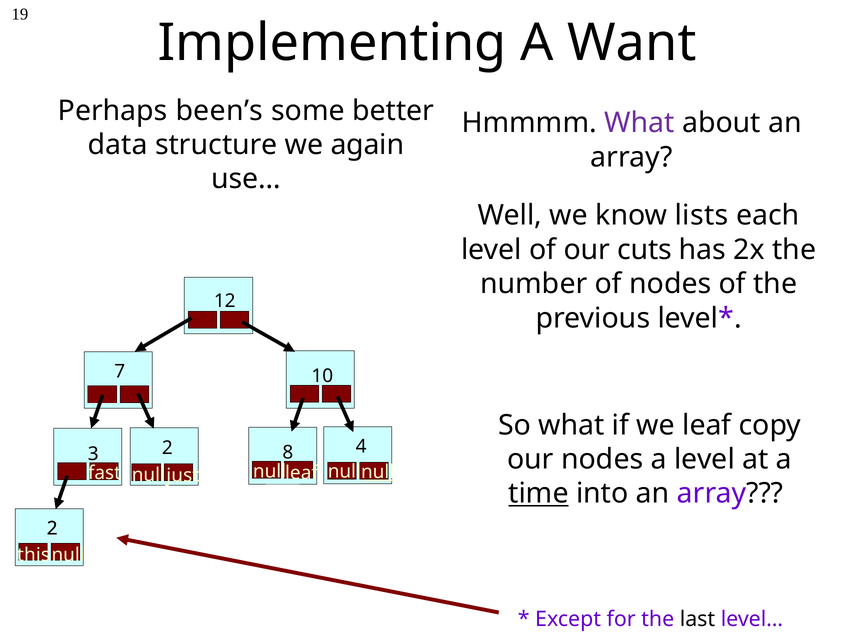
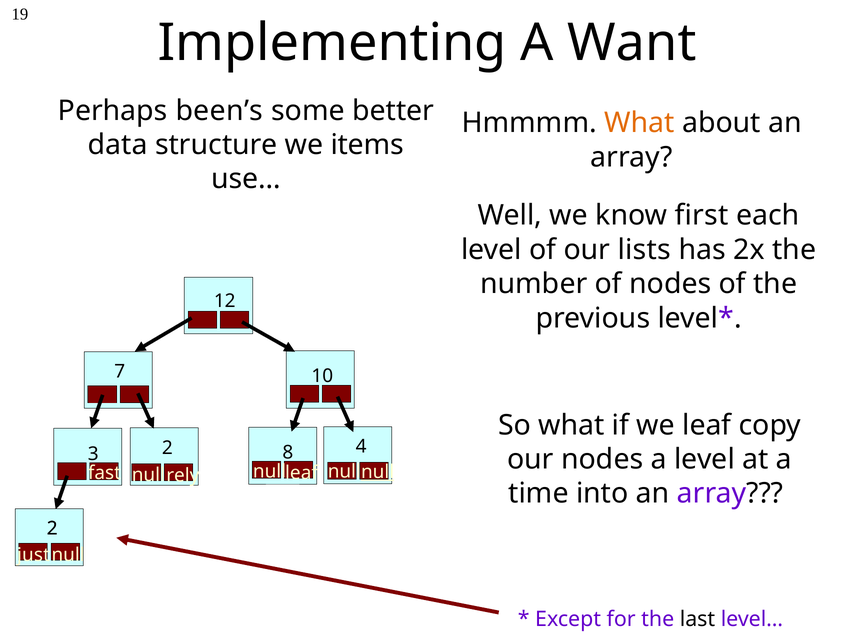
What at (639, 123) colour: purple -> orange
again: again -> items
lists: lists -> first
cuts: cuts -> lists
just: just -> rely
time underline: present -> none
this: this -> just
